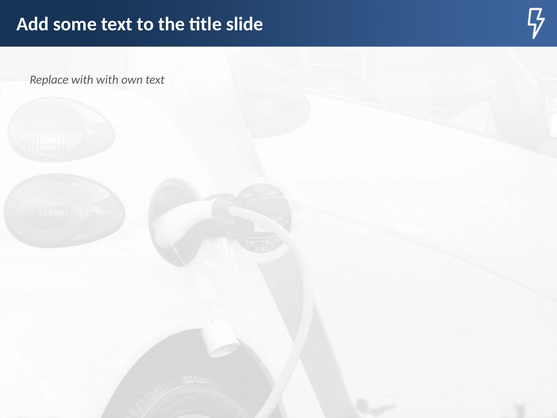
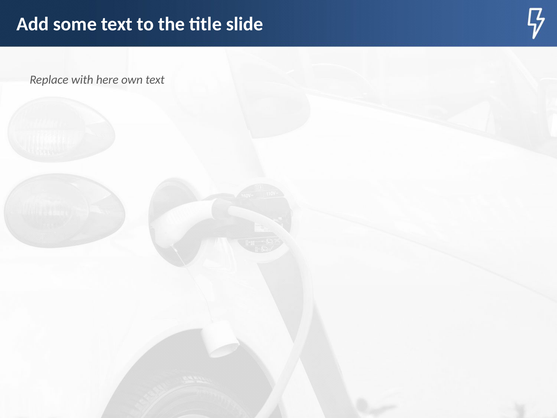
with with: with -> here
